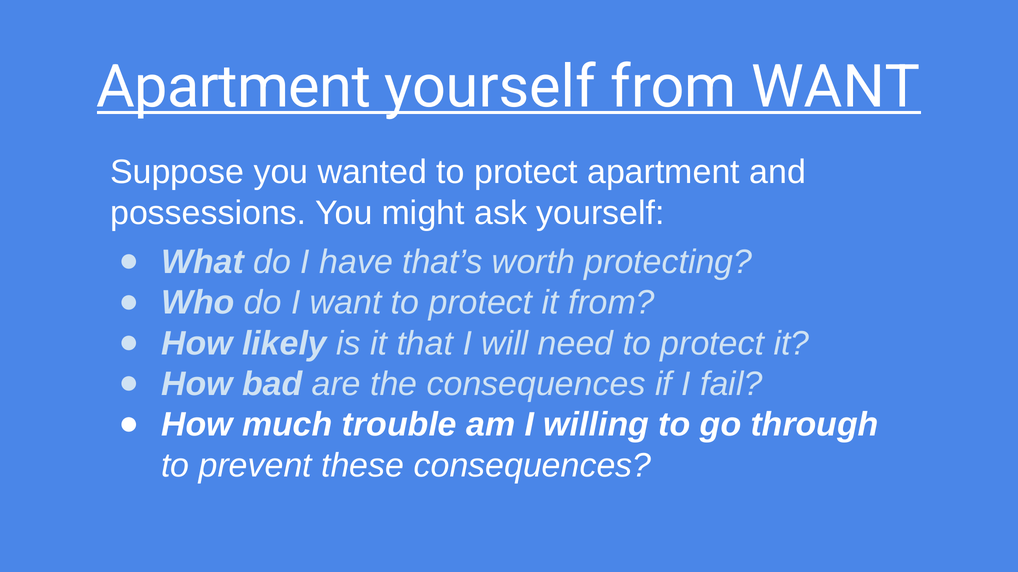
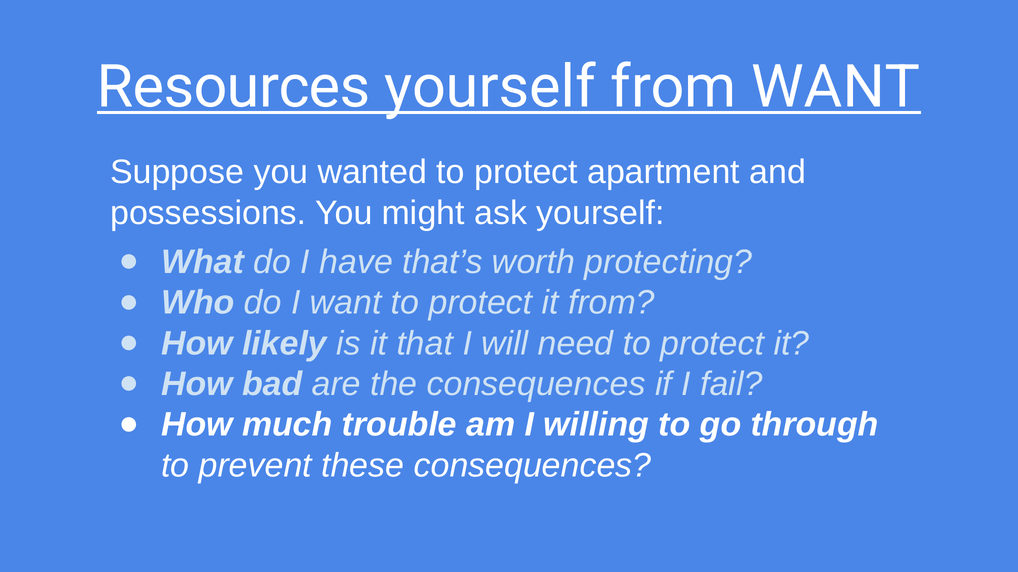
Apartment at (234, 87): Apartment -> Resources
